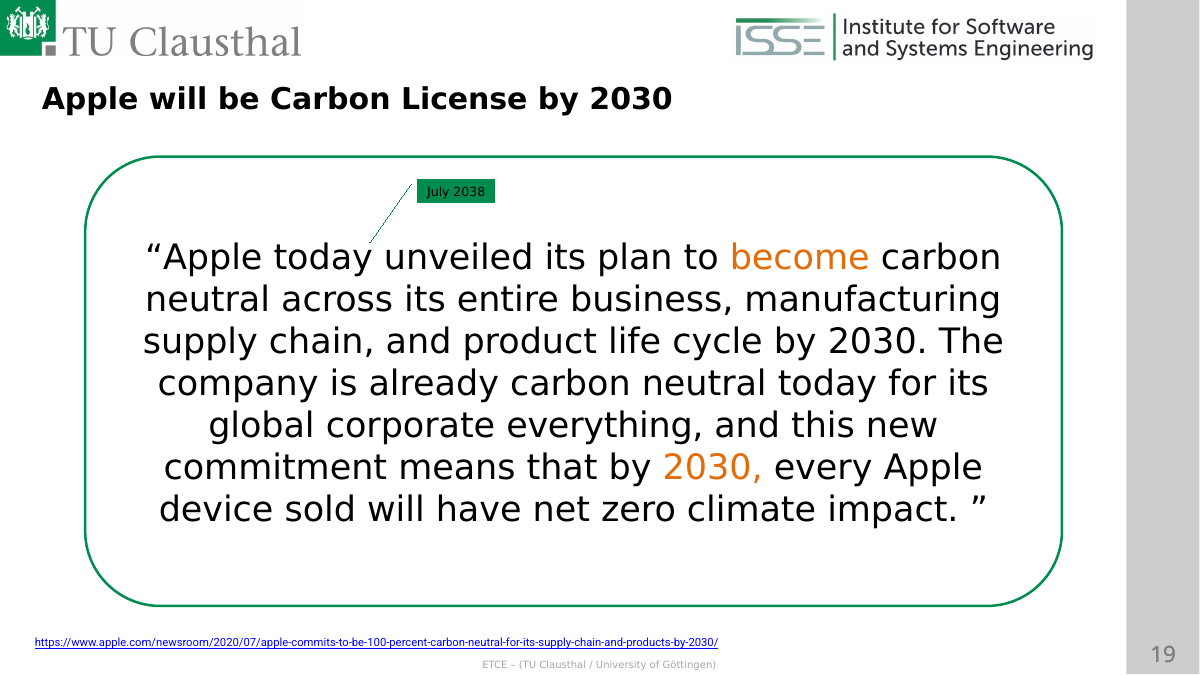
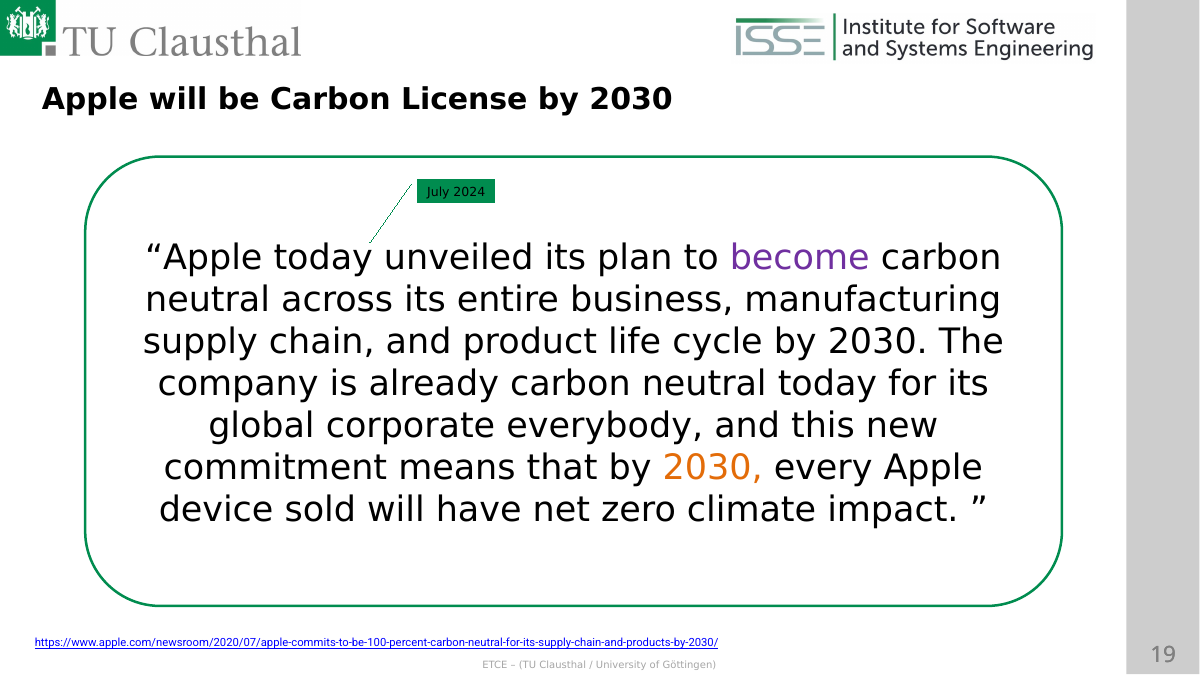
2038: 2038 -> 2024
become colour: orange -> purple
everything: everything -> everybody
